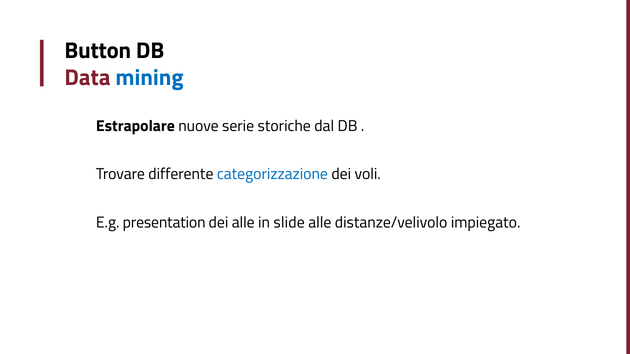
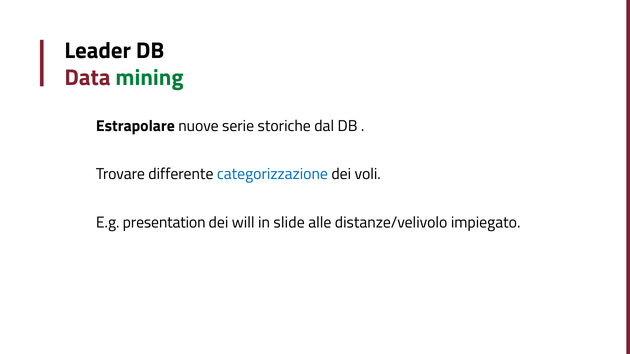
Button: Button -> Leader
mining colour: blue -> green
dei alle: alle -> will
